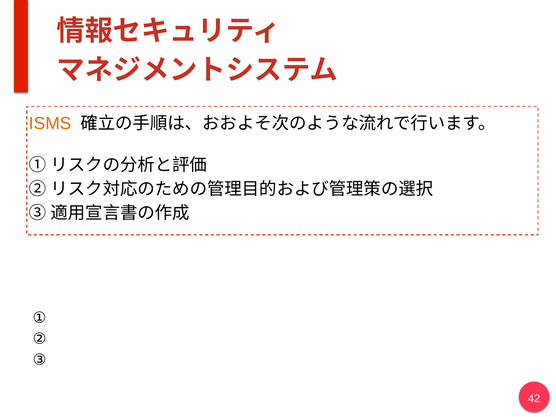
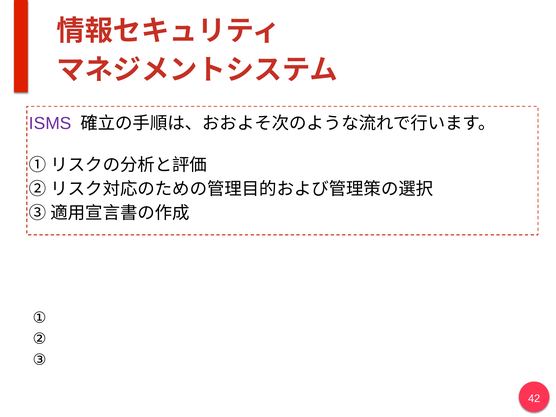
ISMS colour: orange -> purple
